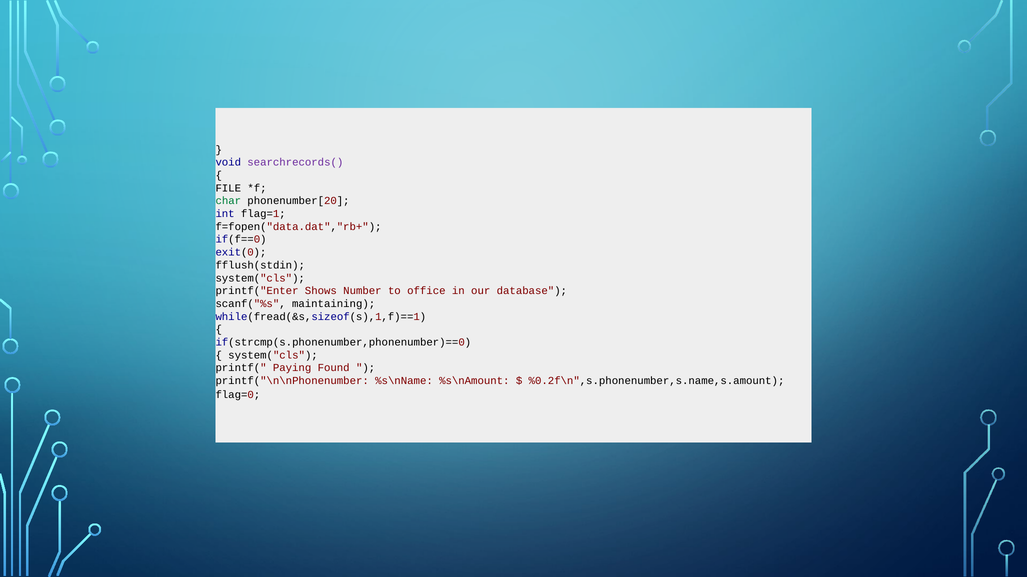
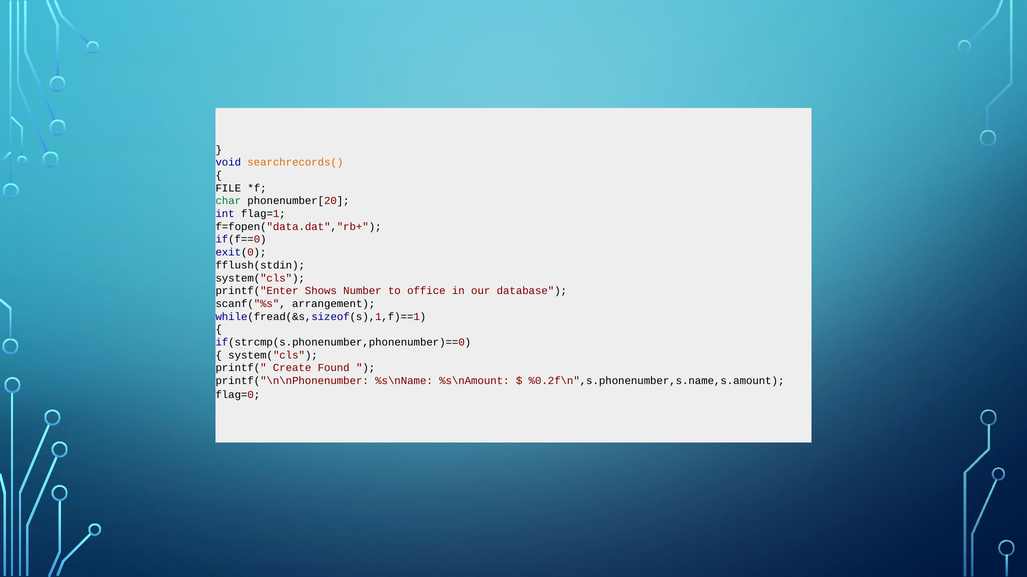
searchrecords( colour: purple -> orange
maintaining: maintaining -> arrangement
Paying: Paying -> Create
